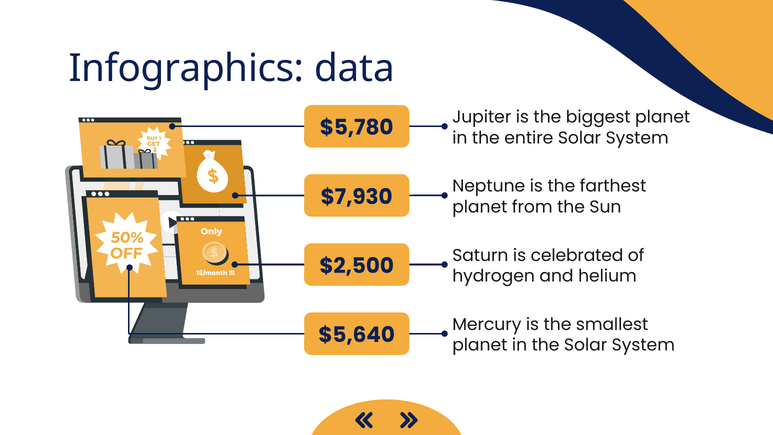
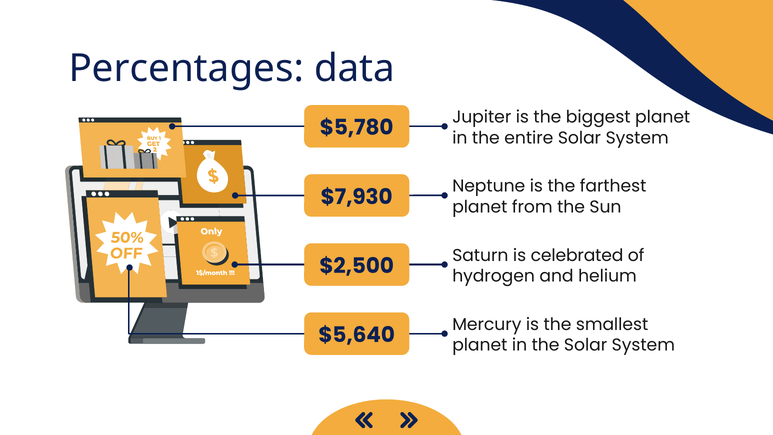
Infographics: Infographics -> Percentages
